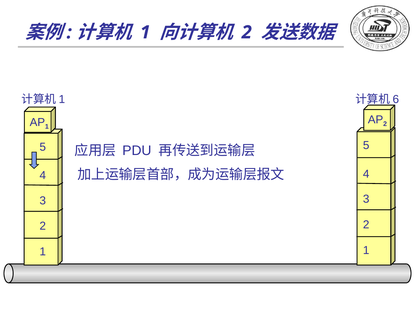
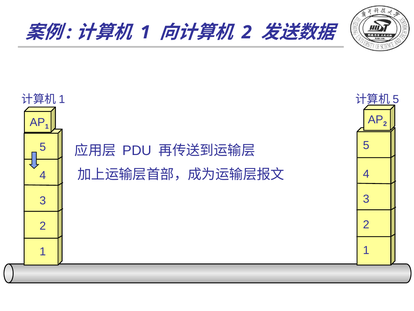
6 at (396, 99): 6 -> 5
